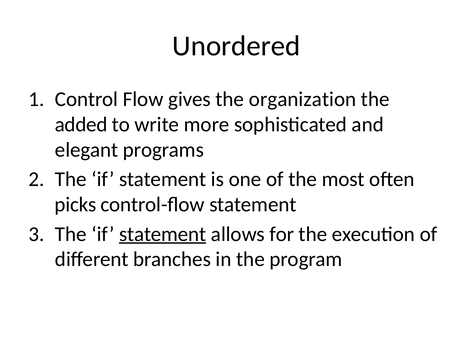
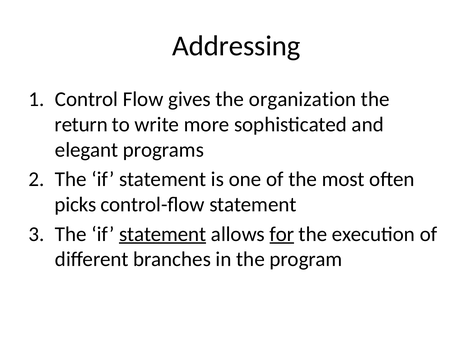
Unordered: Unordered -> Addressing
added: added -> return
for underline: none -> present
